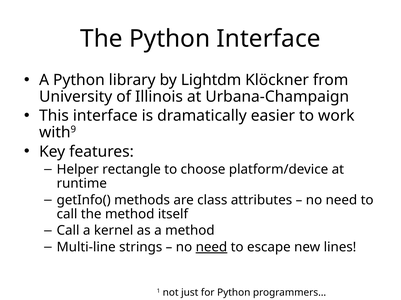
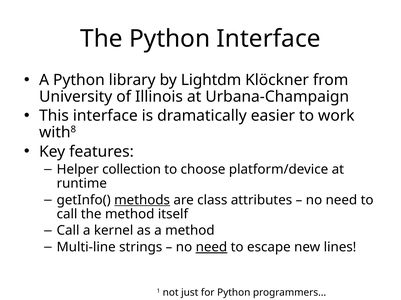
9: 9 -> 8
rectangle: rectangle -> collection
methods underline: none -> present
